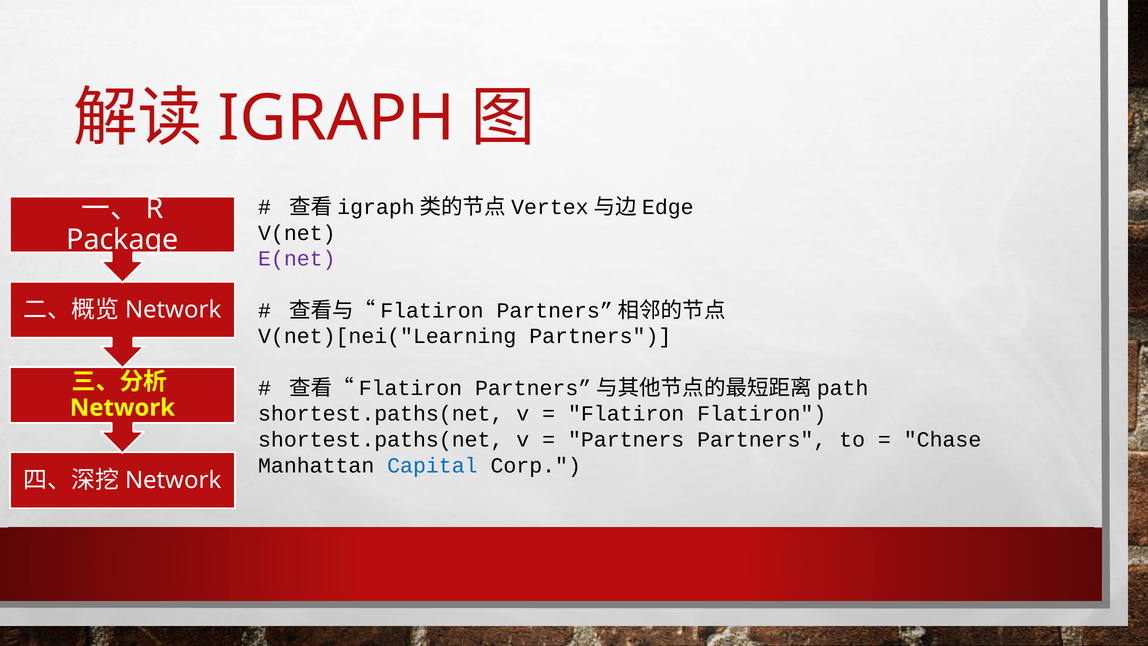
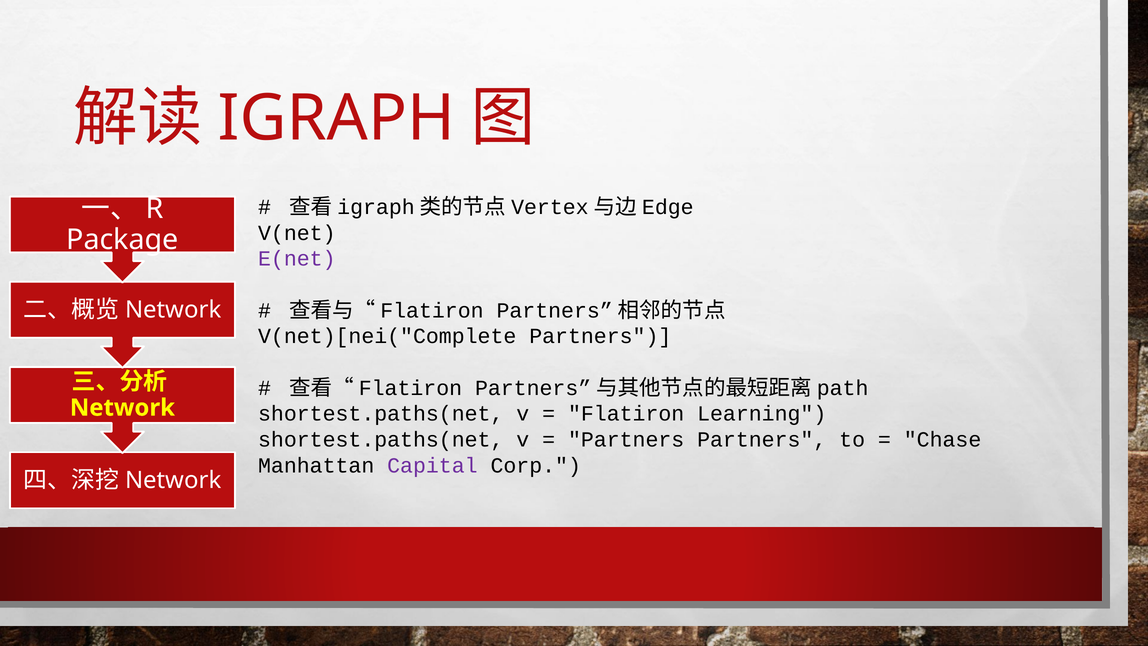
V(net)[nei("Learning: V(net)[nei("Learning -> V(net)[nei("Complete
Flatiron Flatiron: Flatiron -> Learning
Capital colour: blue -> purple
